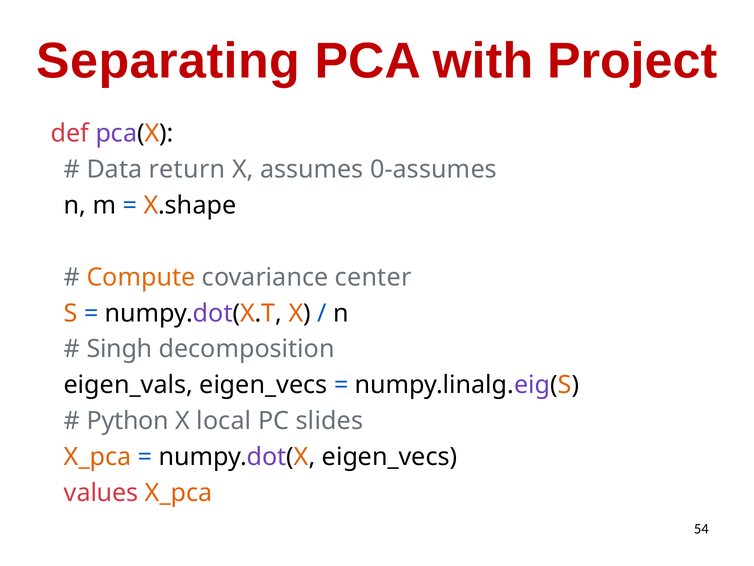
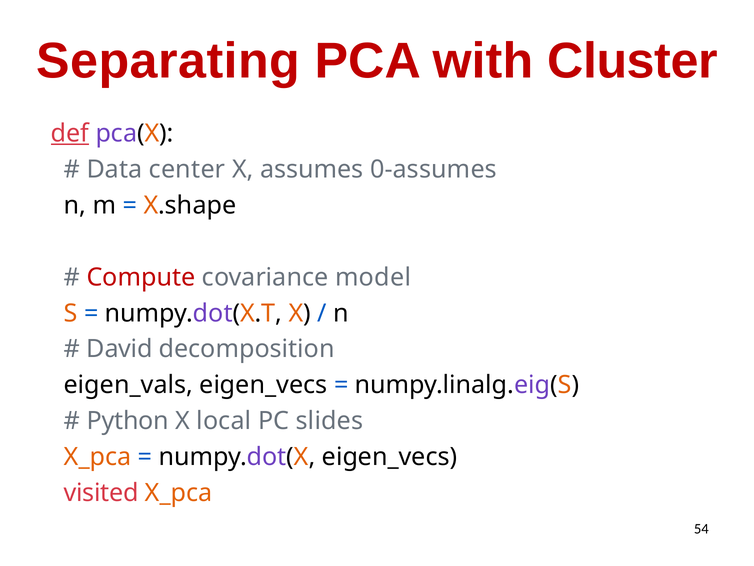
Project: Project -> Cluster
def underline: none -> present
return: return -> center
Compute colour: orange -> red
center: center -> model
Singh: Singh -> David
values: values -> visited
